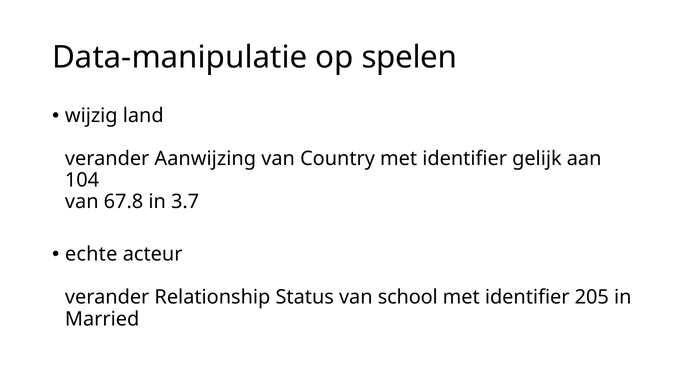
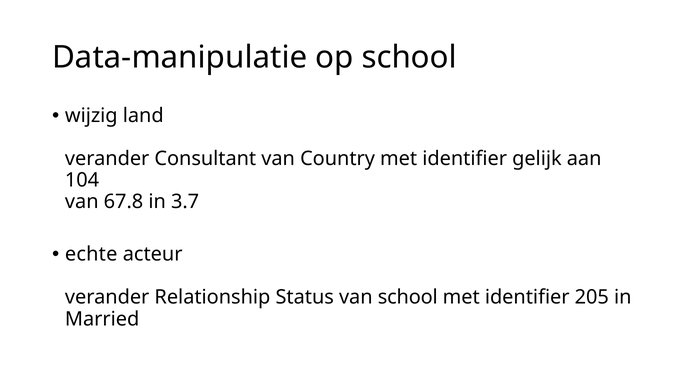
op spelen: spelen -> school
Aanwijzing: Aanwijzing -> Consultant
